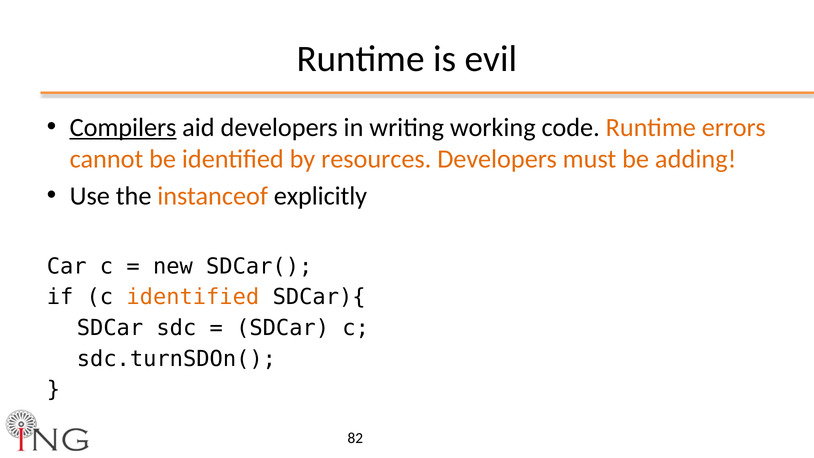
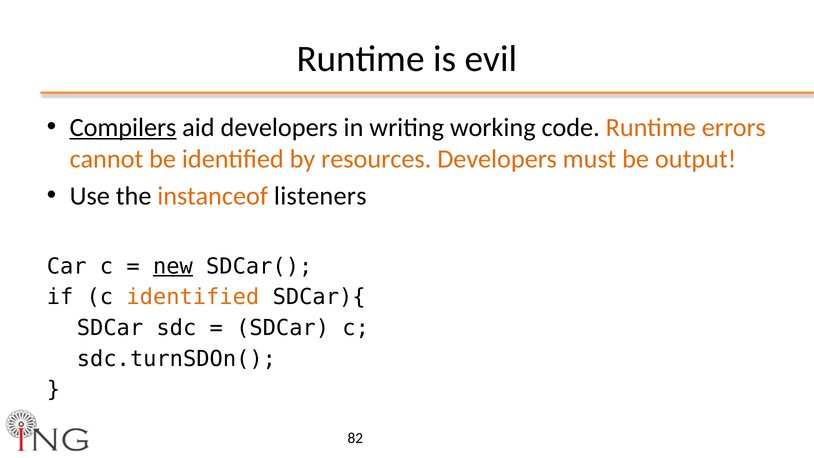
adding: adding -> output
explicitly: explicitly -> listeners
new underline: none -> present
